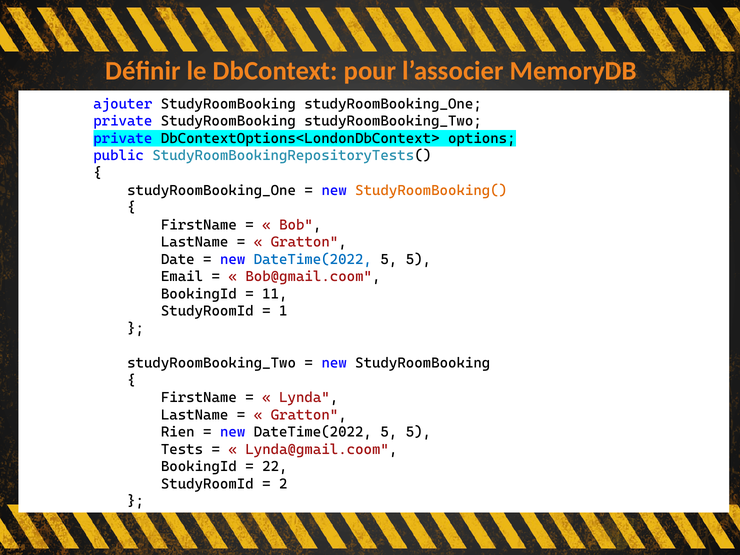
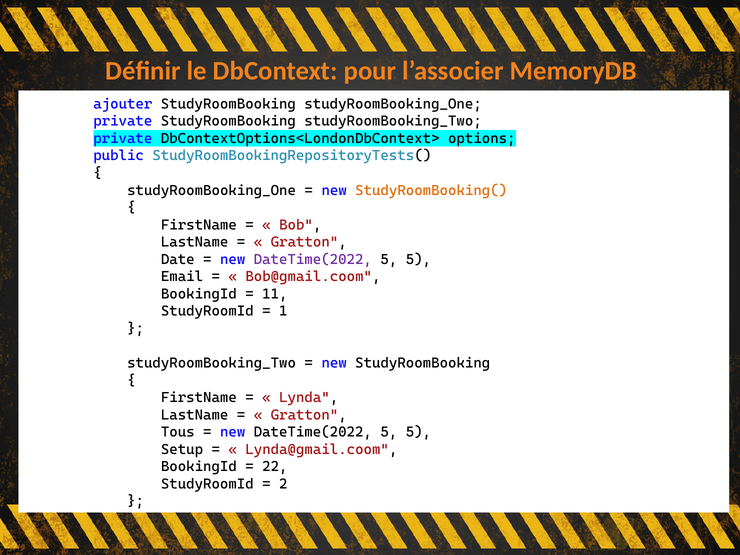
DateTime(2022 at (313, 259) colour: blue -> purple
Rien: Rien -> Tous
Tests: Tests -> Setup
